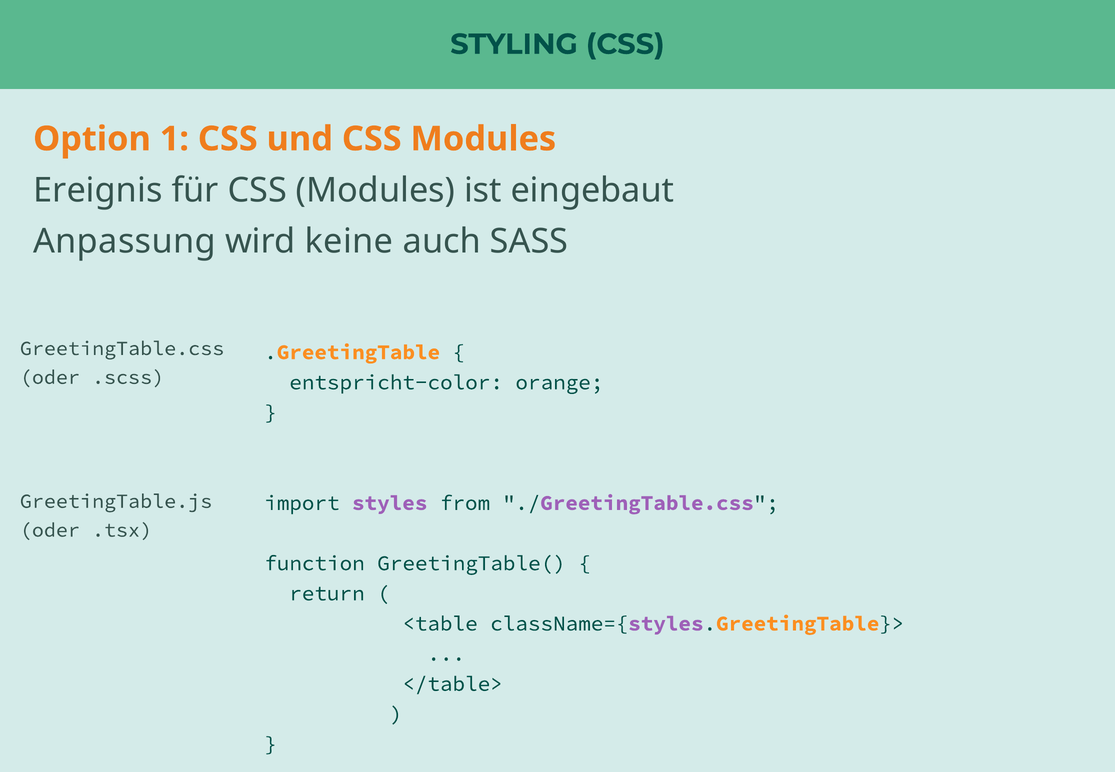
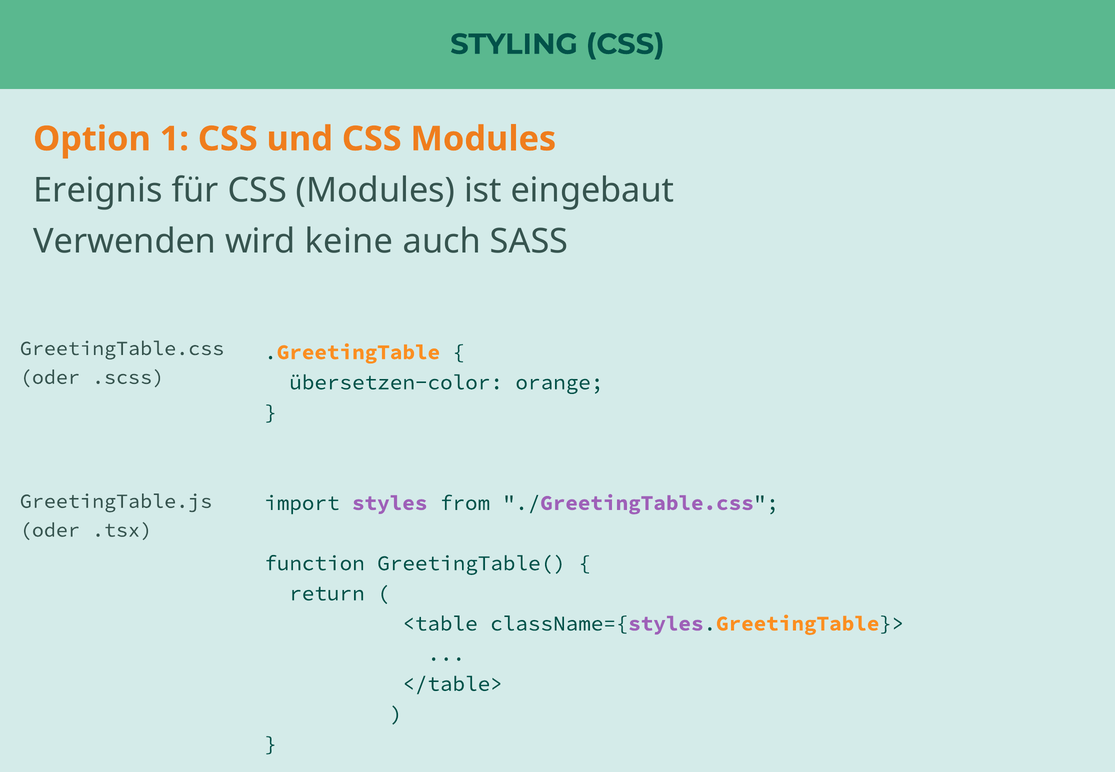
Anpassung: Anpassung -> Verwenden
entspricht-color: entspricht-color -> übersetzen-color
